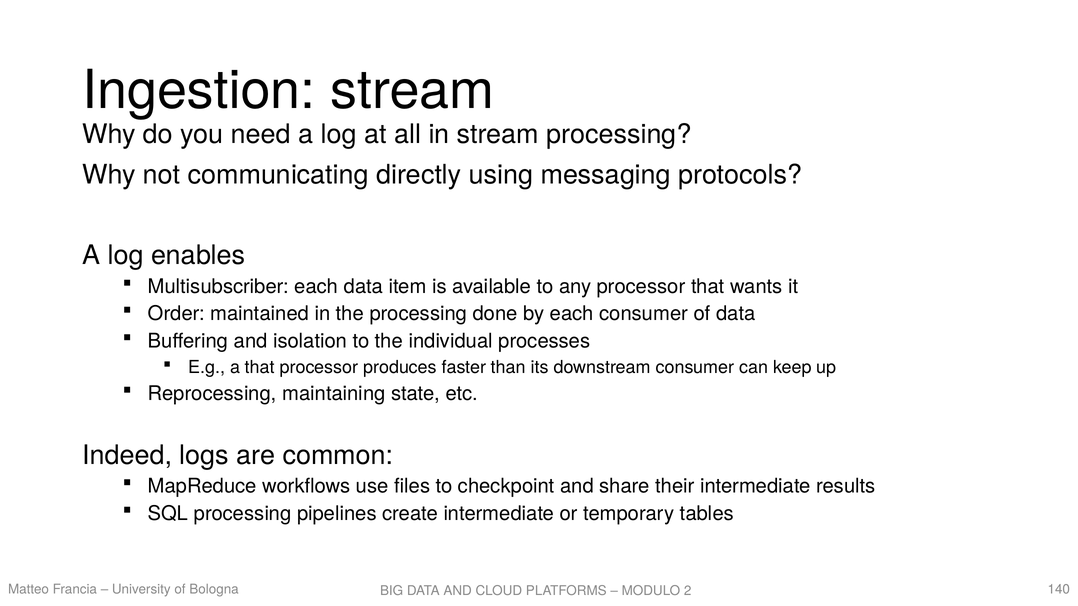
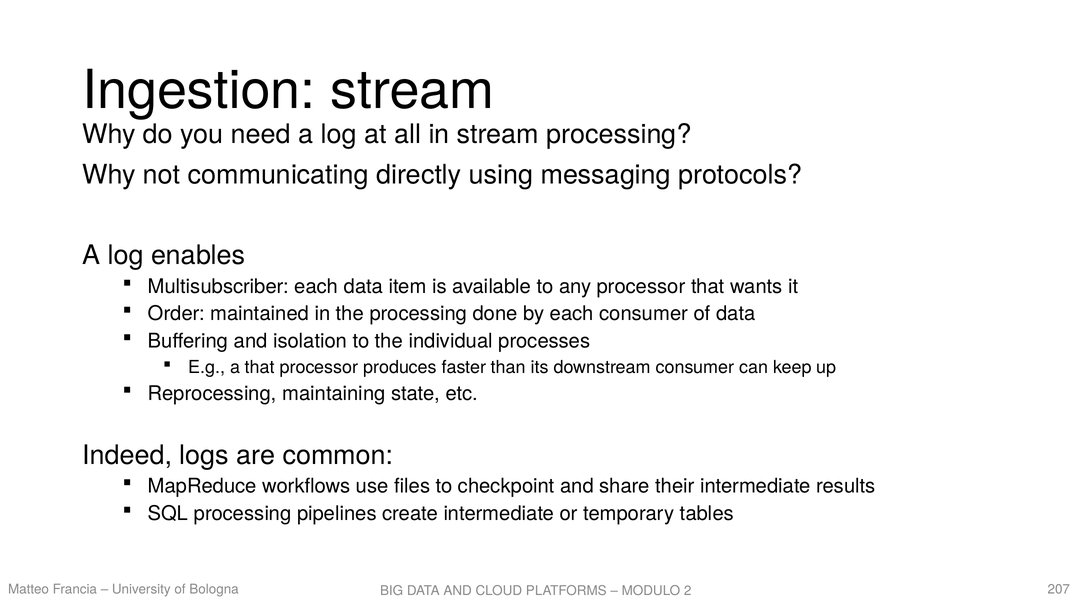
140: 140 -> 207
